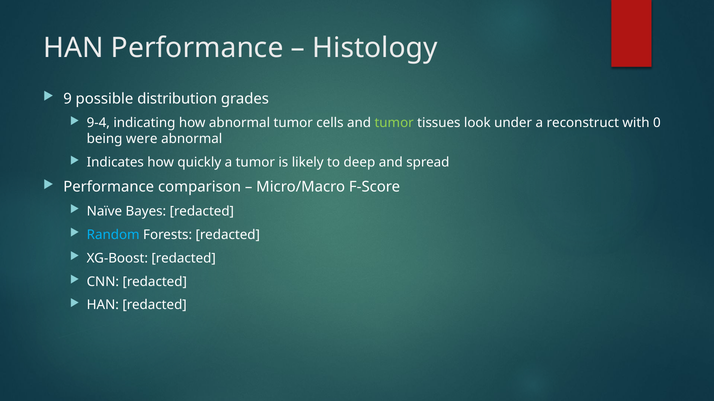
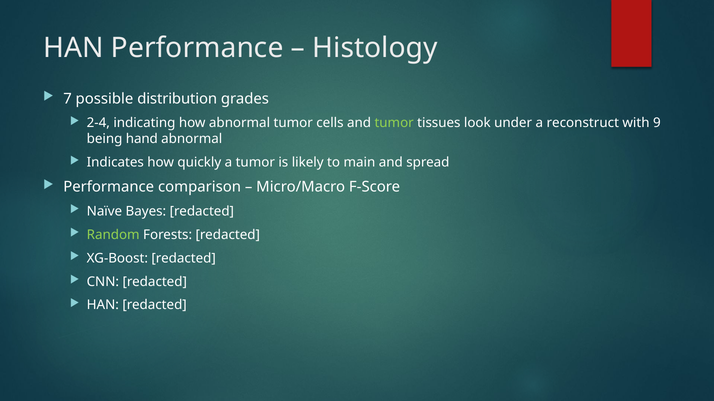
9: 9 -> 7
9-4: 9-4 -> 2-4
0: 0 -> 9
were: were -> hand
deep: deep -> main
Random colour: light blue -> light green
